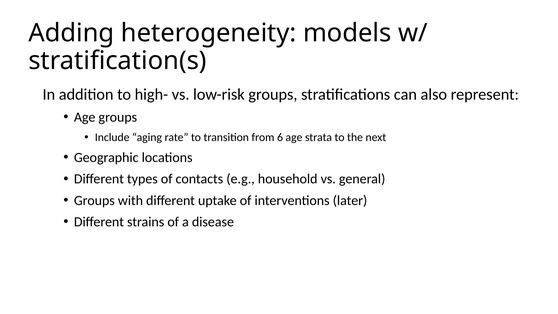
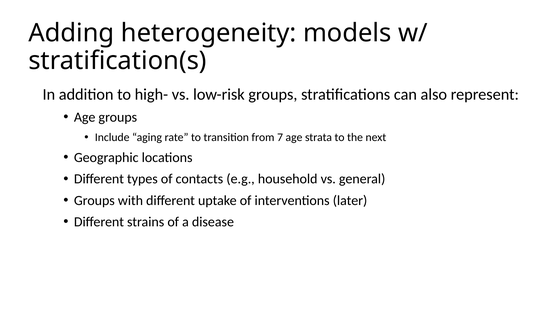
6: 6 -> 7
